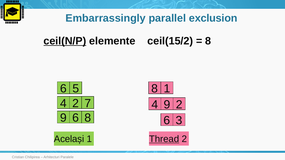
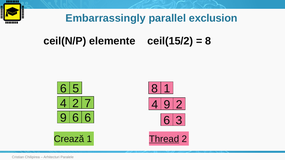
ceil(N/P underline: present -> none
6 8: 8 -> 6
Același: Același -> Crează
